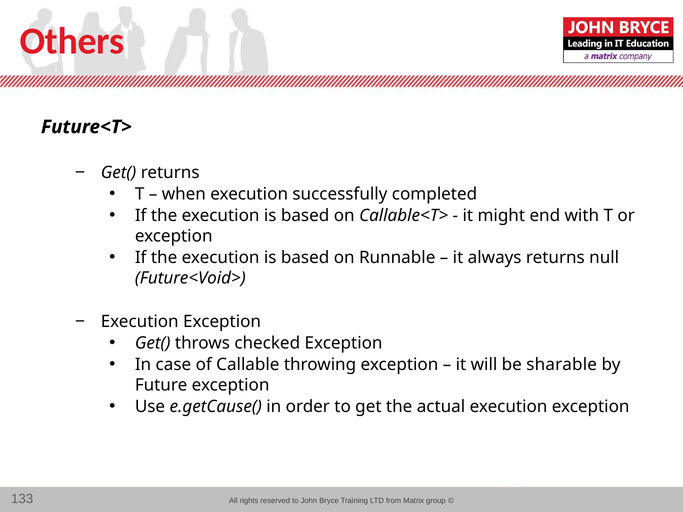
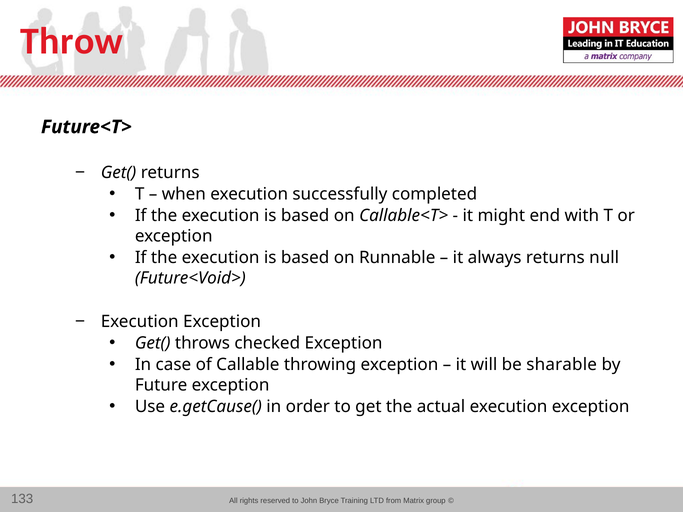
Others: Others -> Throw
